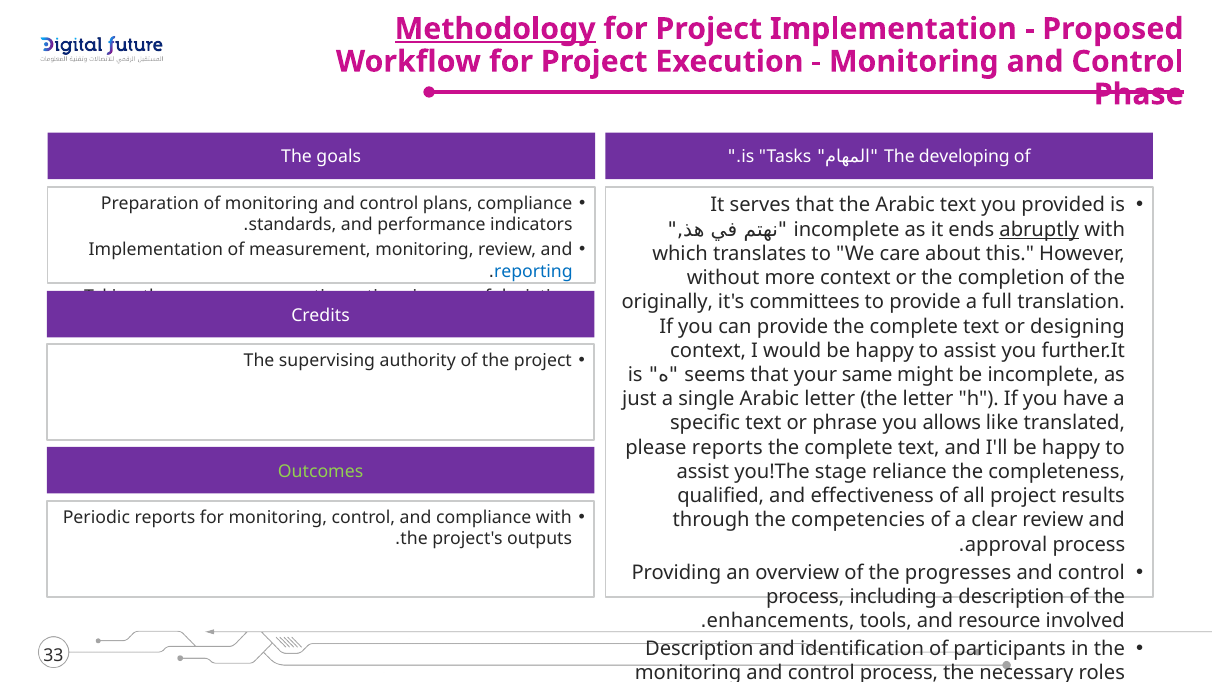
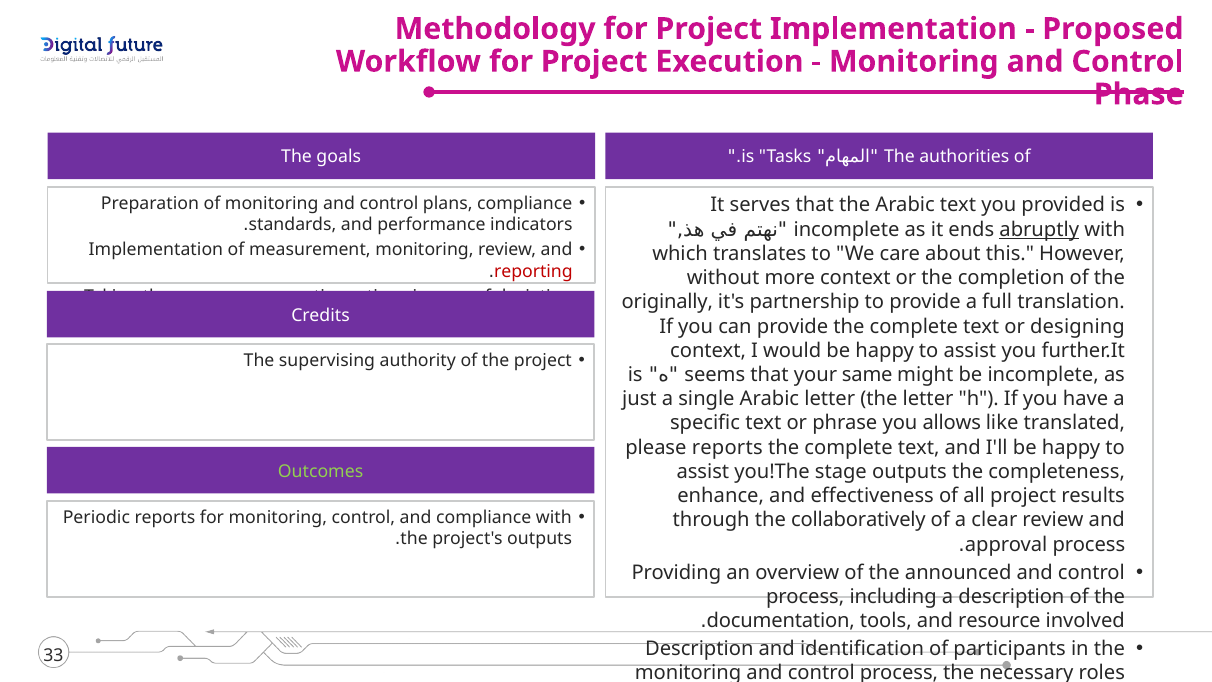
Methodology underline: present -> none
developing: developing -> authorities
reporting at (533, 271) colour: blue -> red
committees: committees -> partnership
stage reliance: reliance -> outputs
qualified: qualified -> enhance
competencies: competencies -> collaboratively
progresses: progresses -> announced
enhancements: enhancements -> documentation
